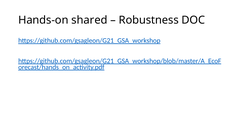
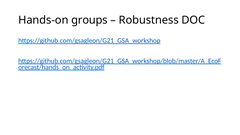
shared: shared -> groups
